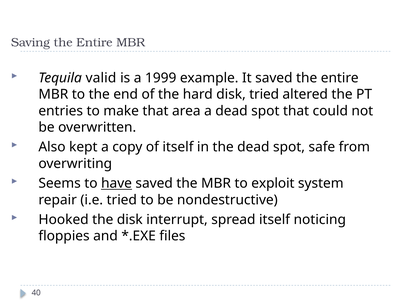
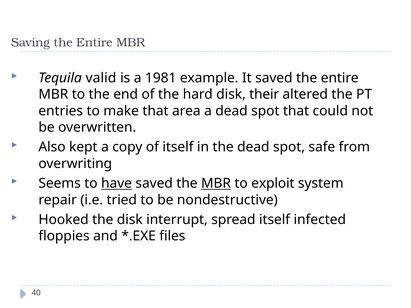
1999: 1999 -> 1981
disk tried: tried -> their
MBR at (216, 184) underline: none -> present
noticing: noticing -> infected
